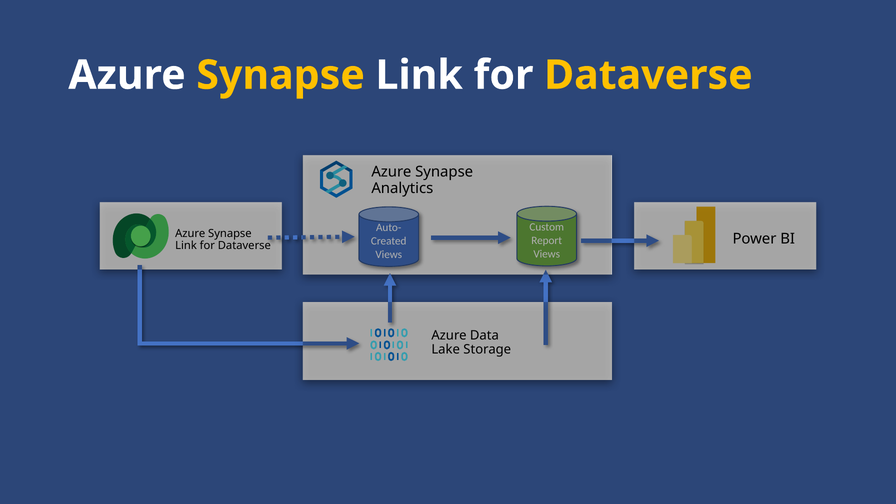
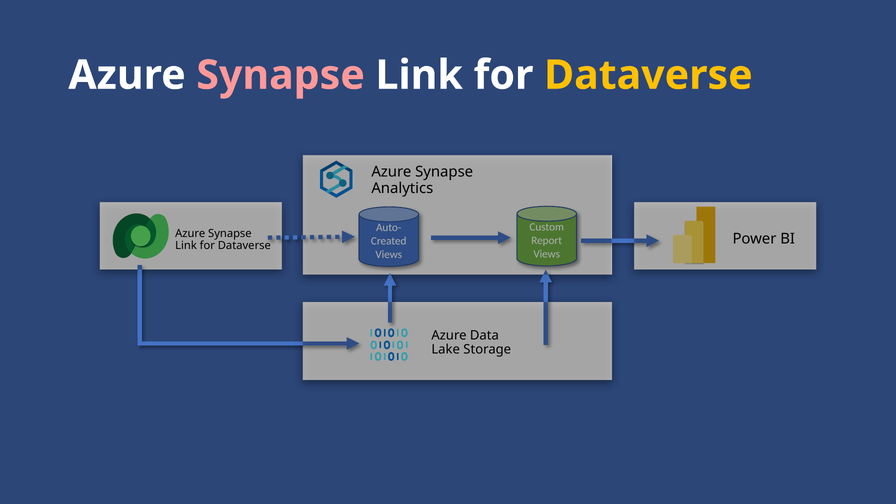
Synapse at (281, 75) colour: yellow -> pink
